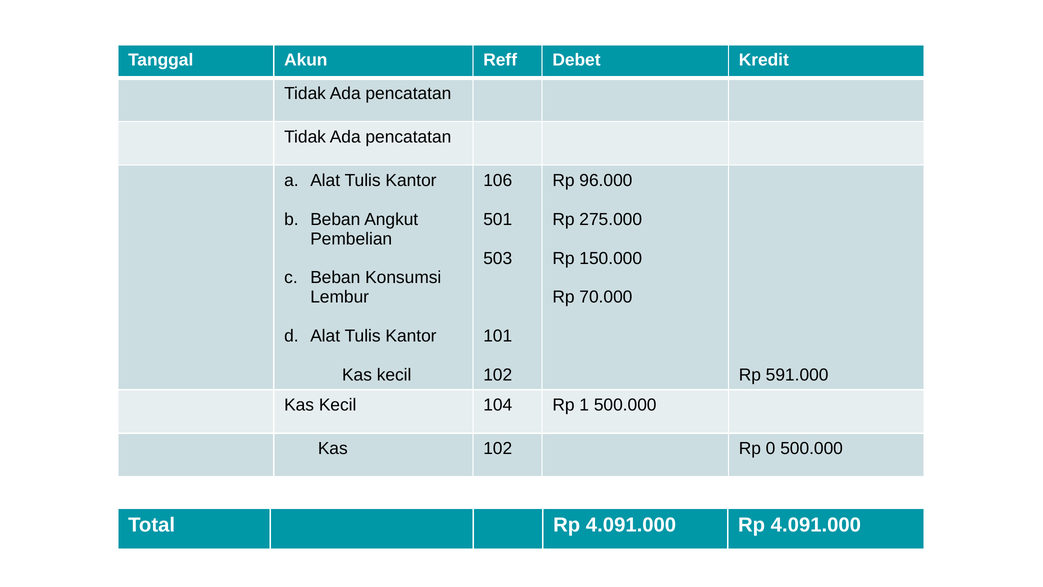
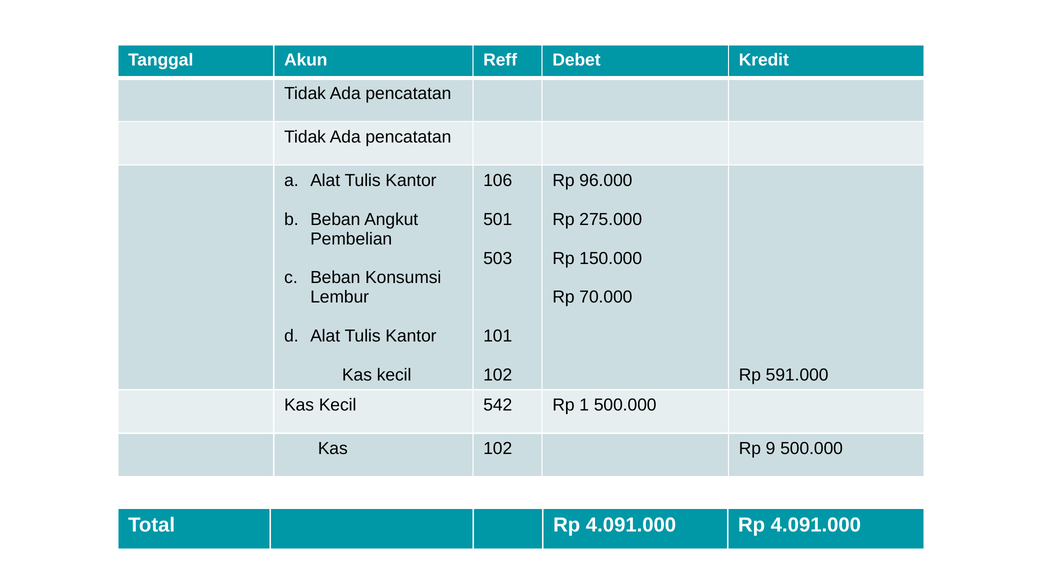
104: 104 -> 542
0: 0 -> 9
